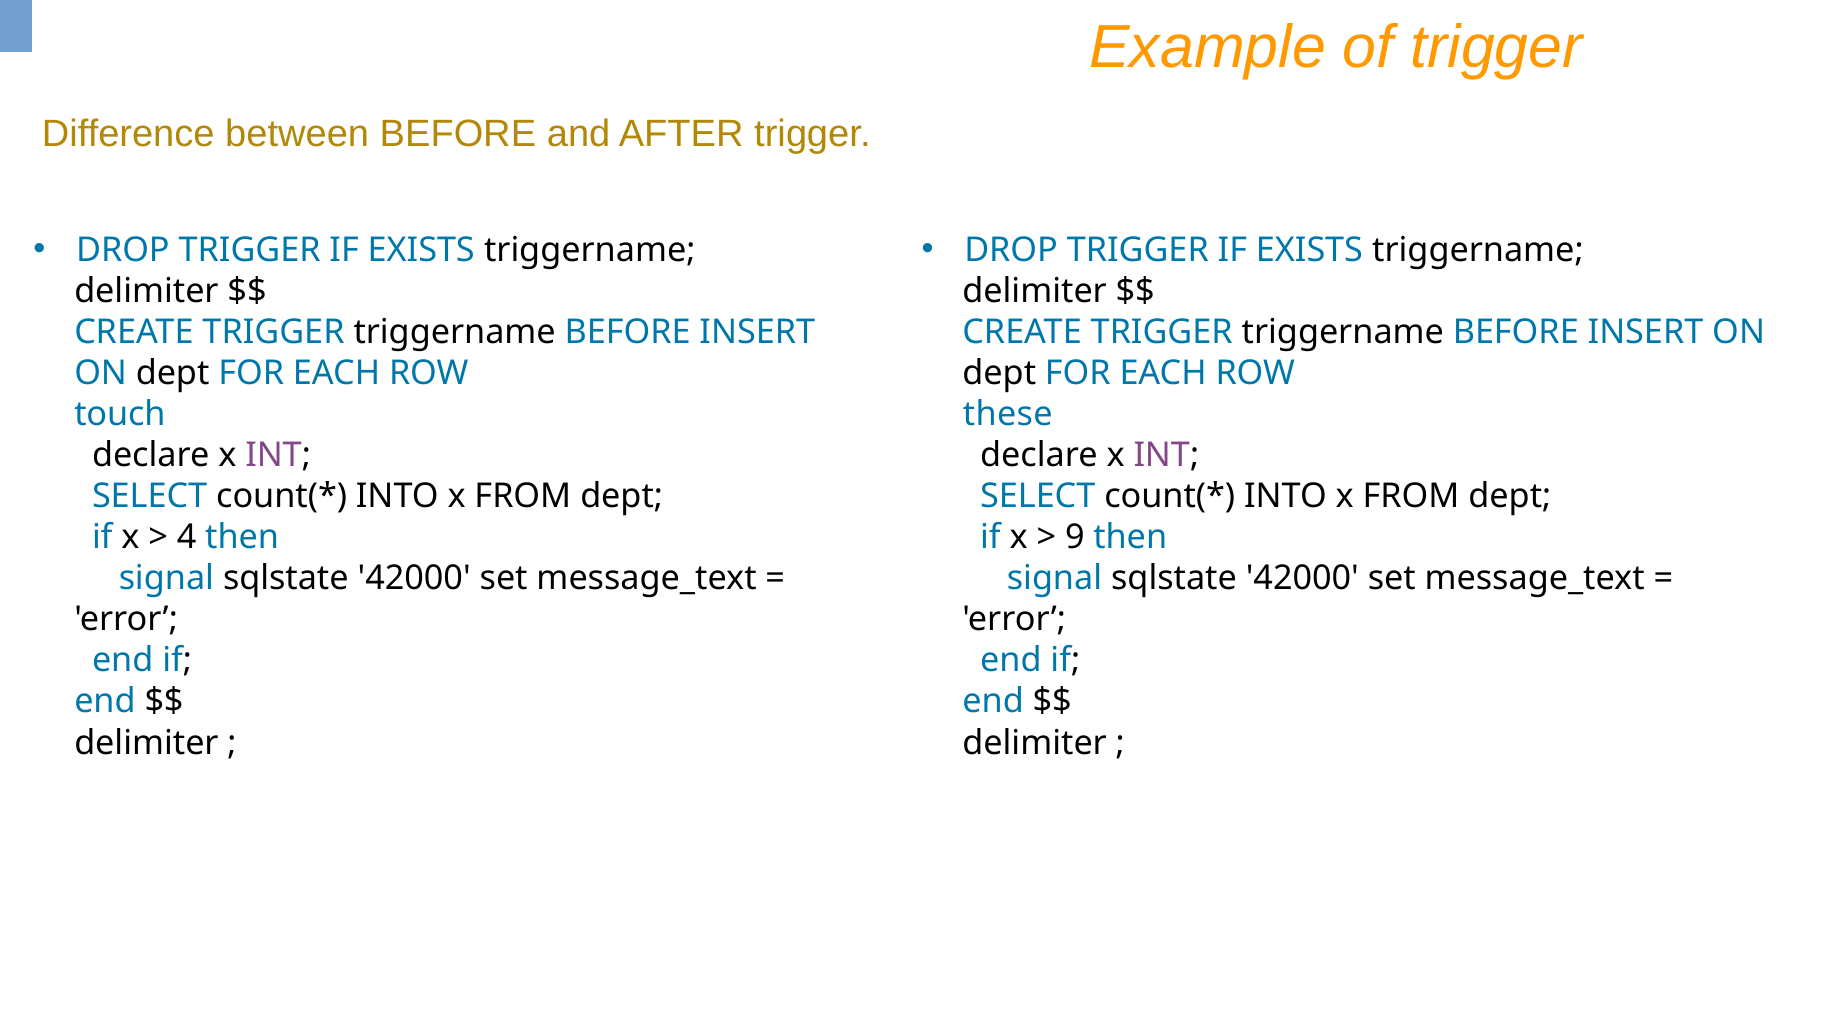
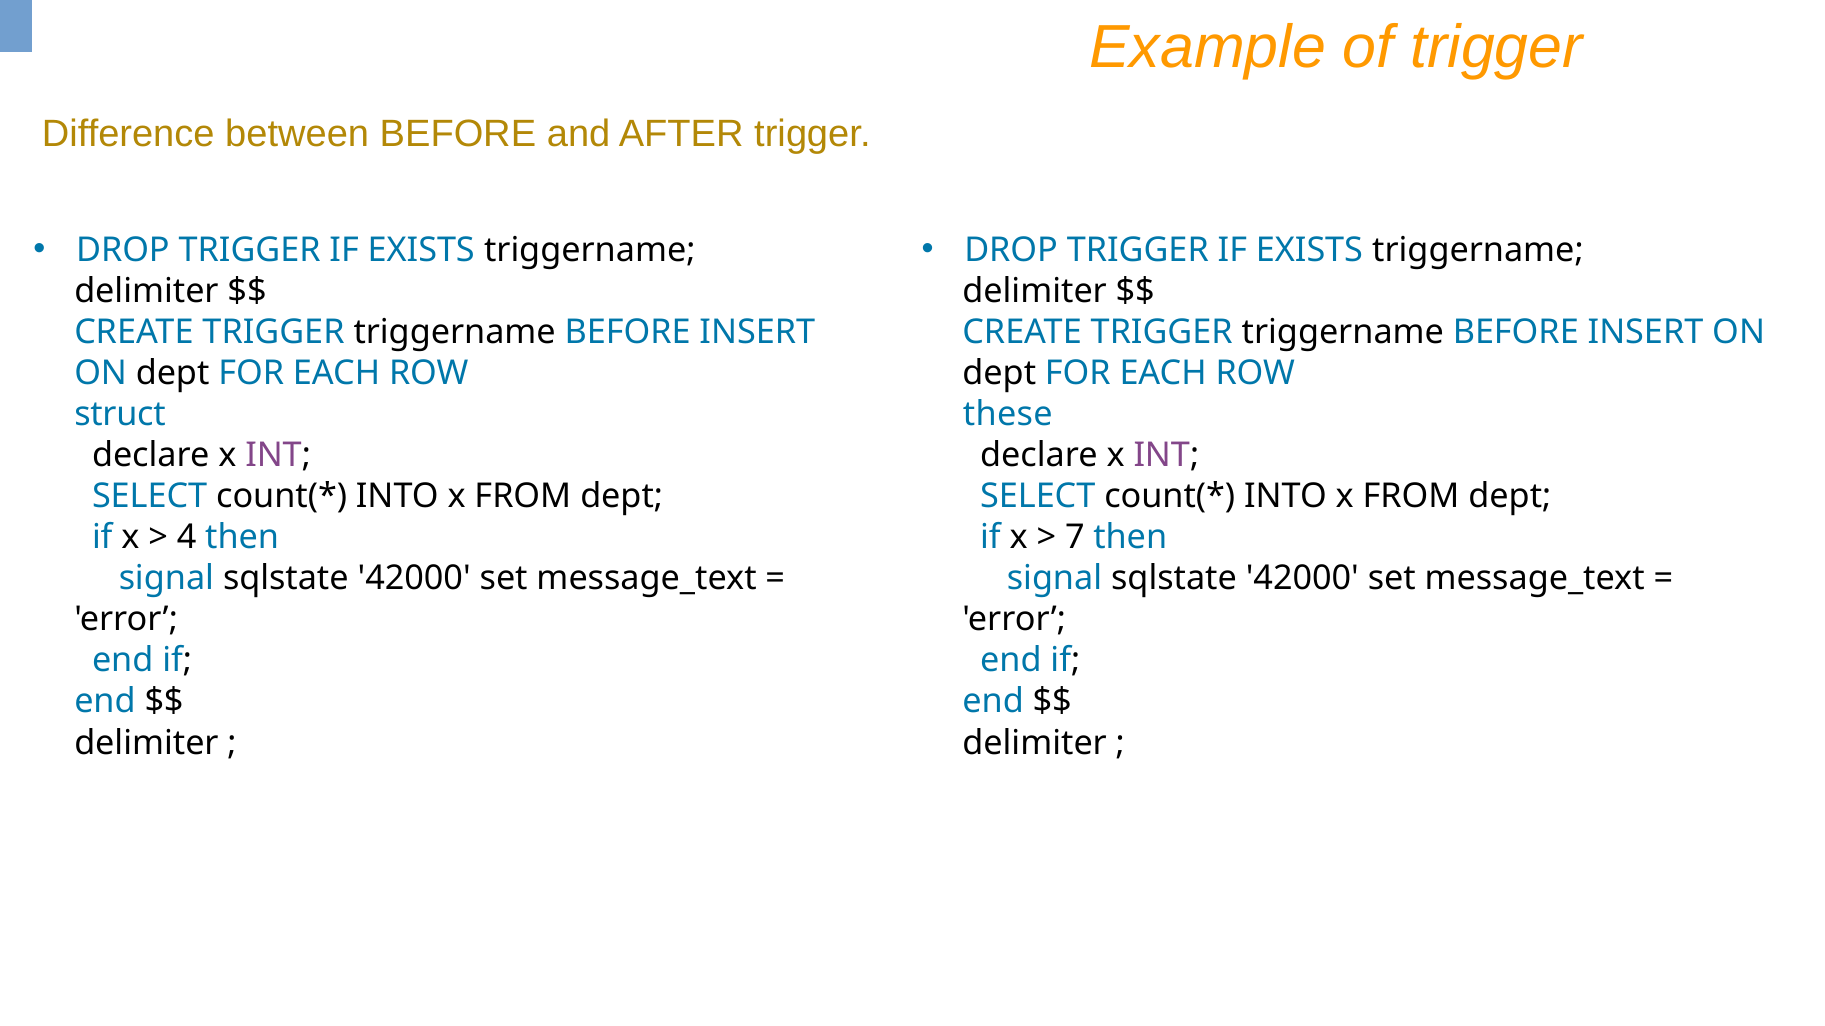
touch: touch -> struct
9: 9 -> 7
